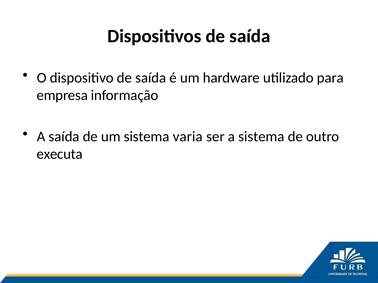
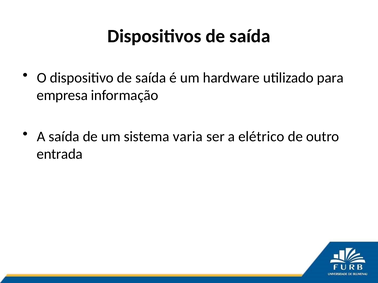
a sistema: sistema -> elétrico
executa: executa -> entrada
